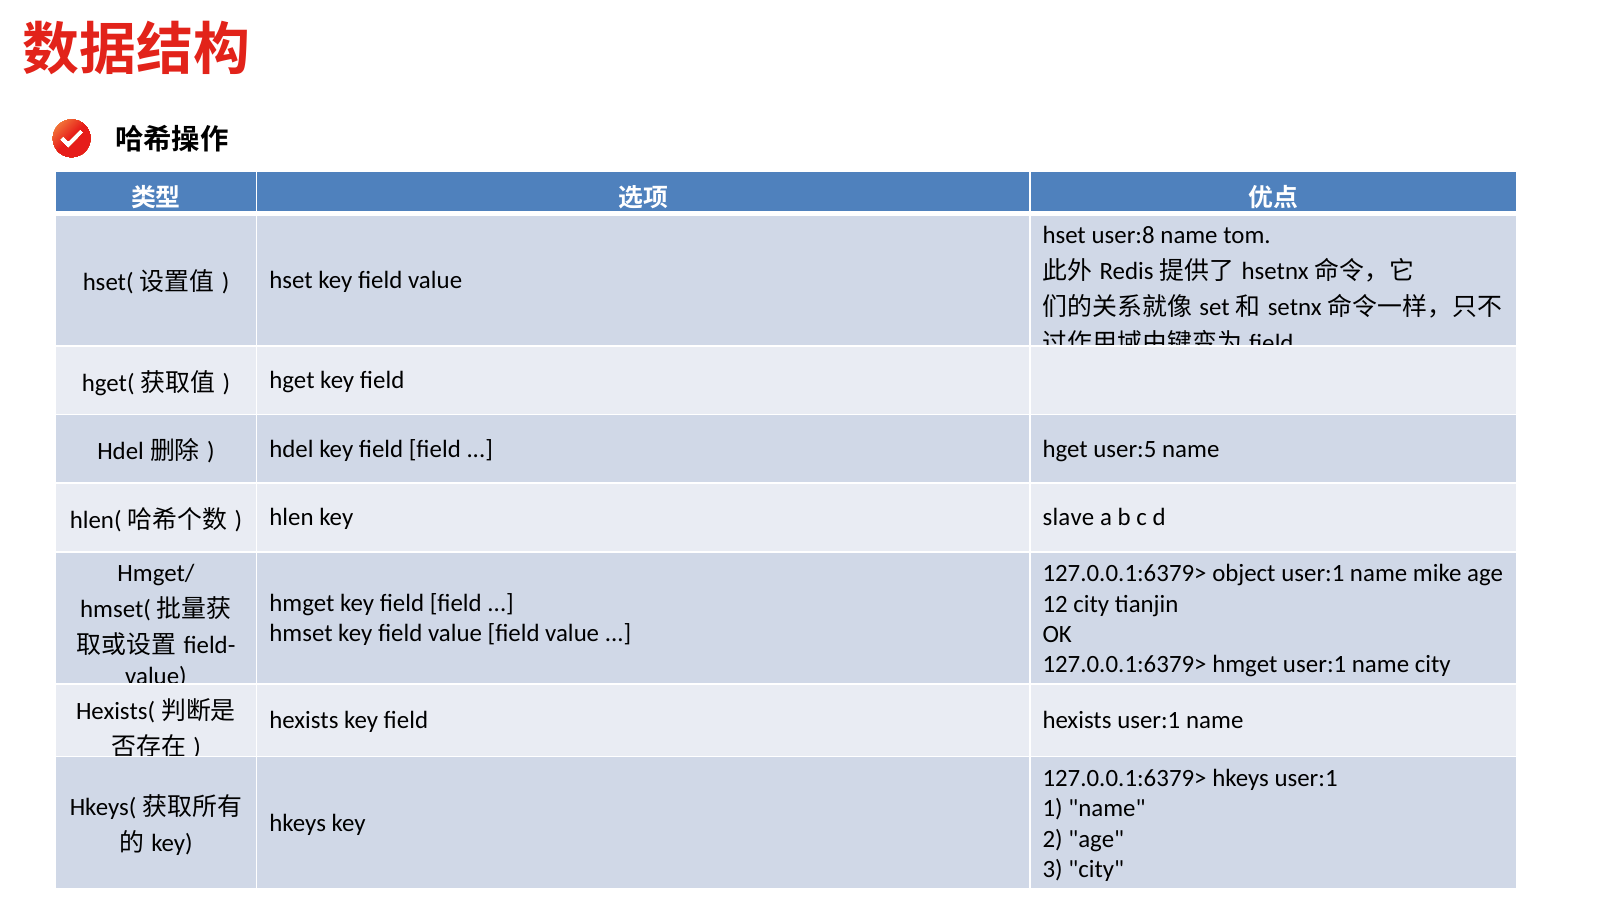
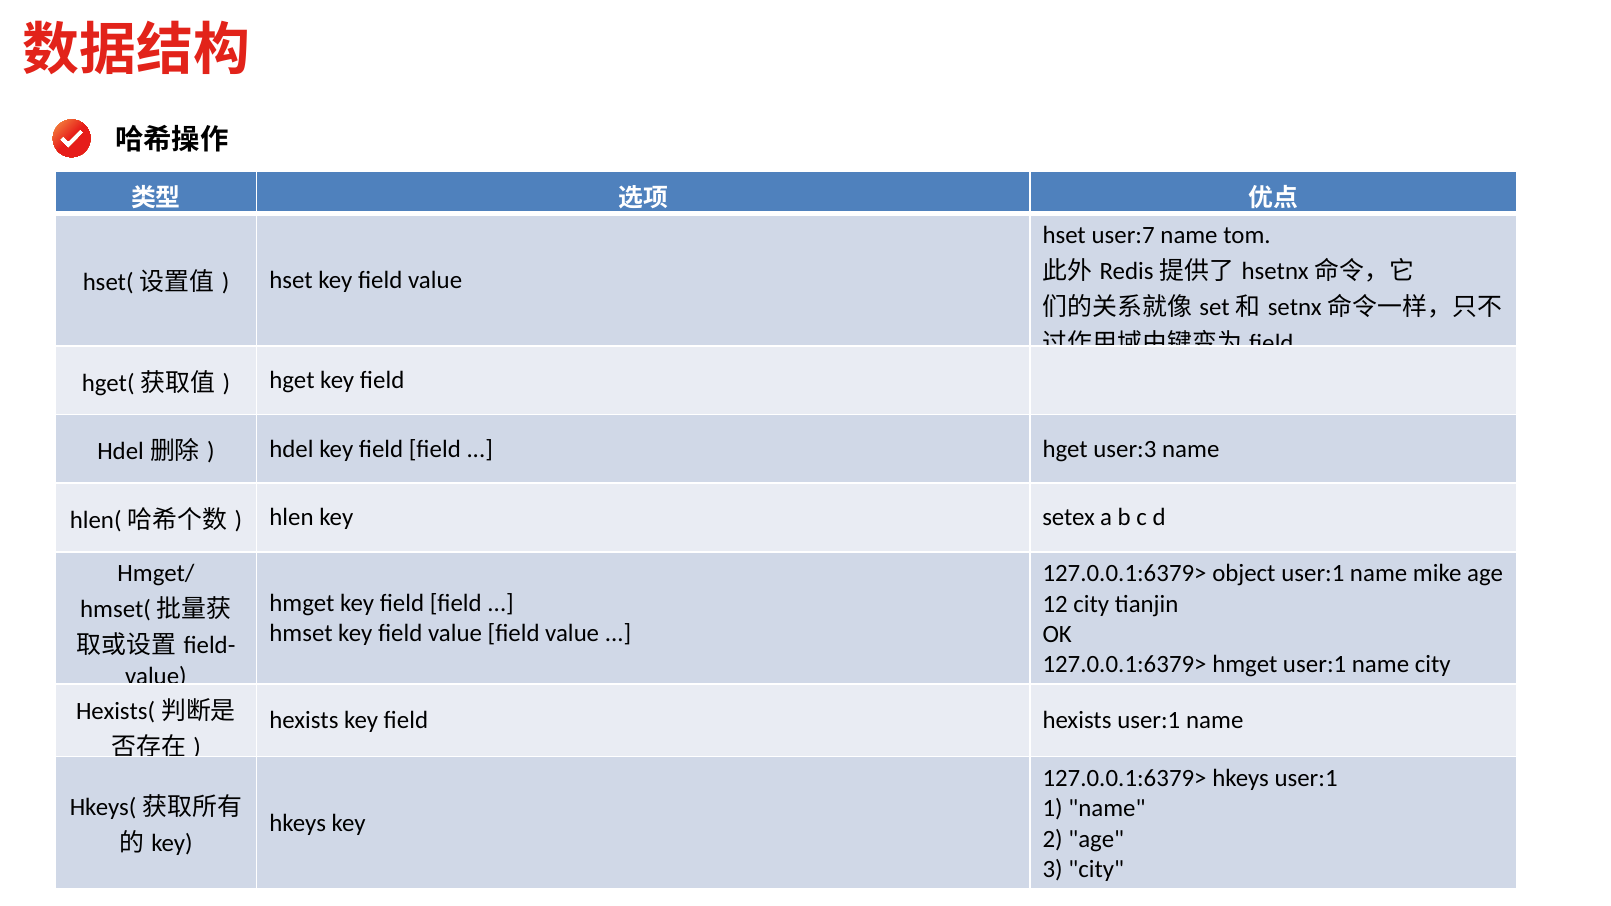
user:8: user:8 -> user:7
user:5: user:5 -> user:3
slave: slave -> setex
